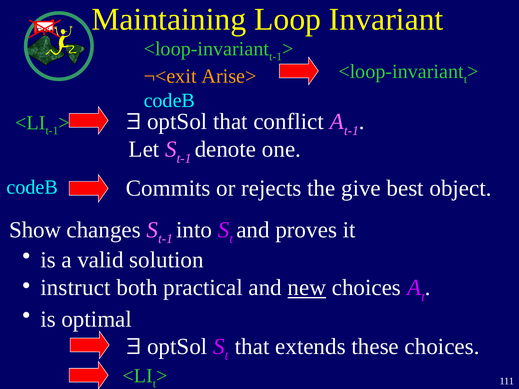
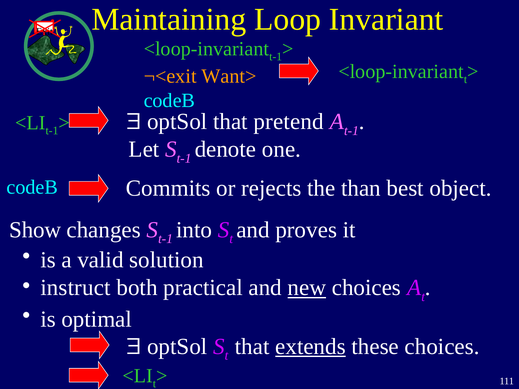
Arise>: Arise> -> Want>
conflict: conflict -> pretend
give: give -> than
extends underline: none -> present
